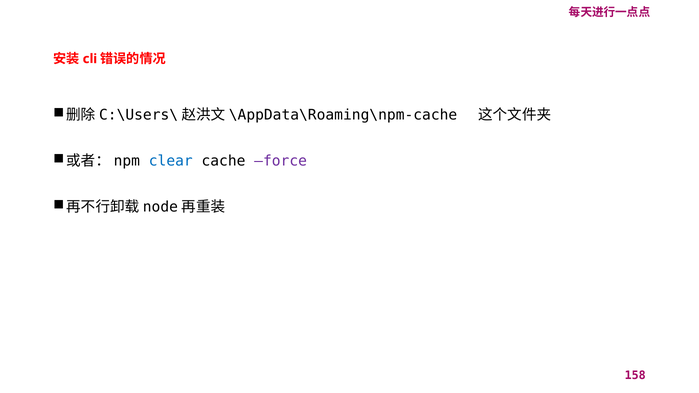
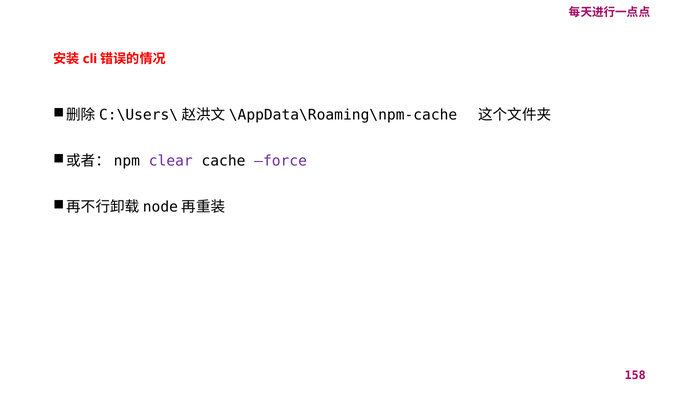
clear colour: blue -> purple
